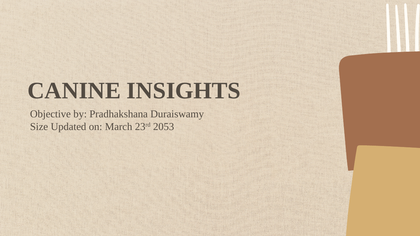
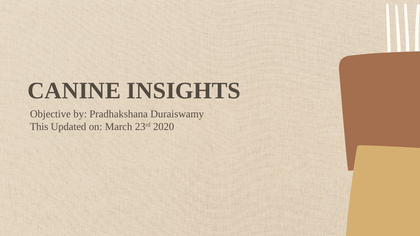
Size: Size -> This
2053: 2053 -> 2020
